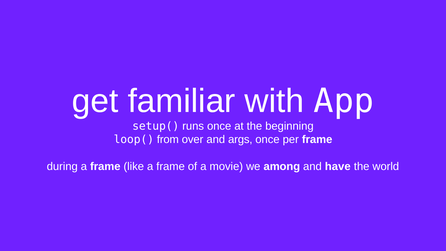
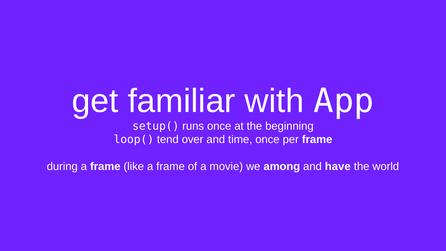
from: from -> tend
args: args -> time
